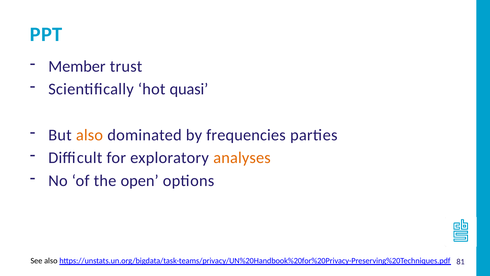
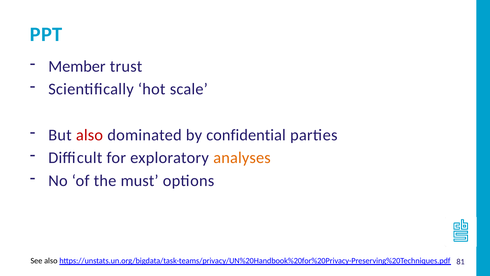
quasi: quasi -> scale
also at (89, 135) colour: orange -> red
frequencies: frequencies -> confidential
open: open -> must
